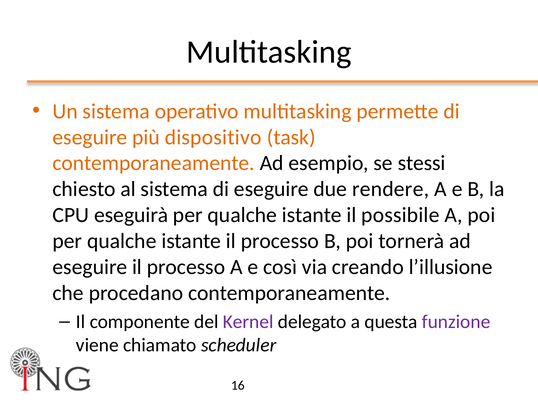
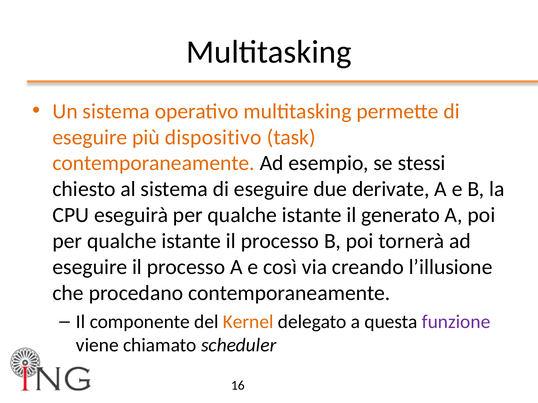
rendere: rendere -> derivate
possibile: possibile -> generato
Kernel colour: purple -> orange
